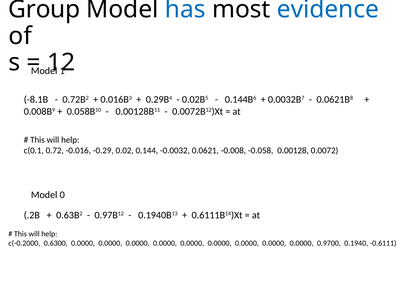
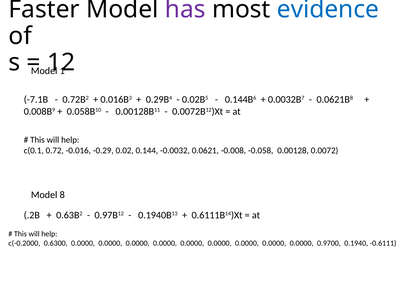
Group: Group -> Faster
has colour: blue -> purple
-8.1B: -8.1B -> -7.1B
0: 0 -> 8
